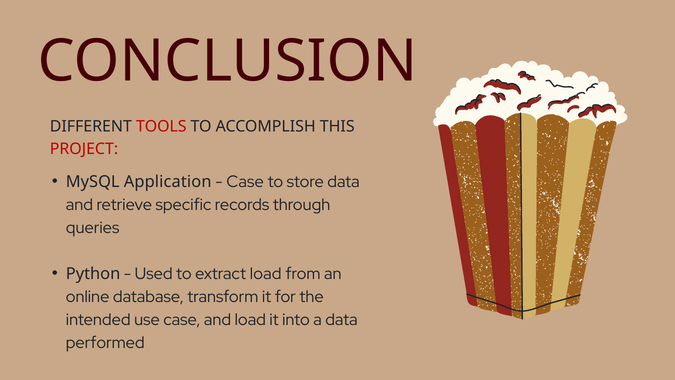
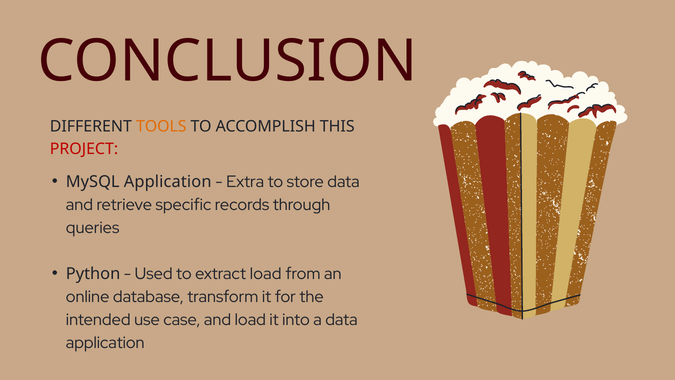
TOOLS colour: red -> orange
Case at (245, 182): Case -> Extra
performed at (105, 343): performed -> application
